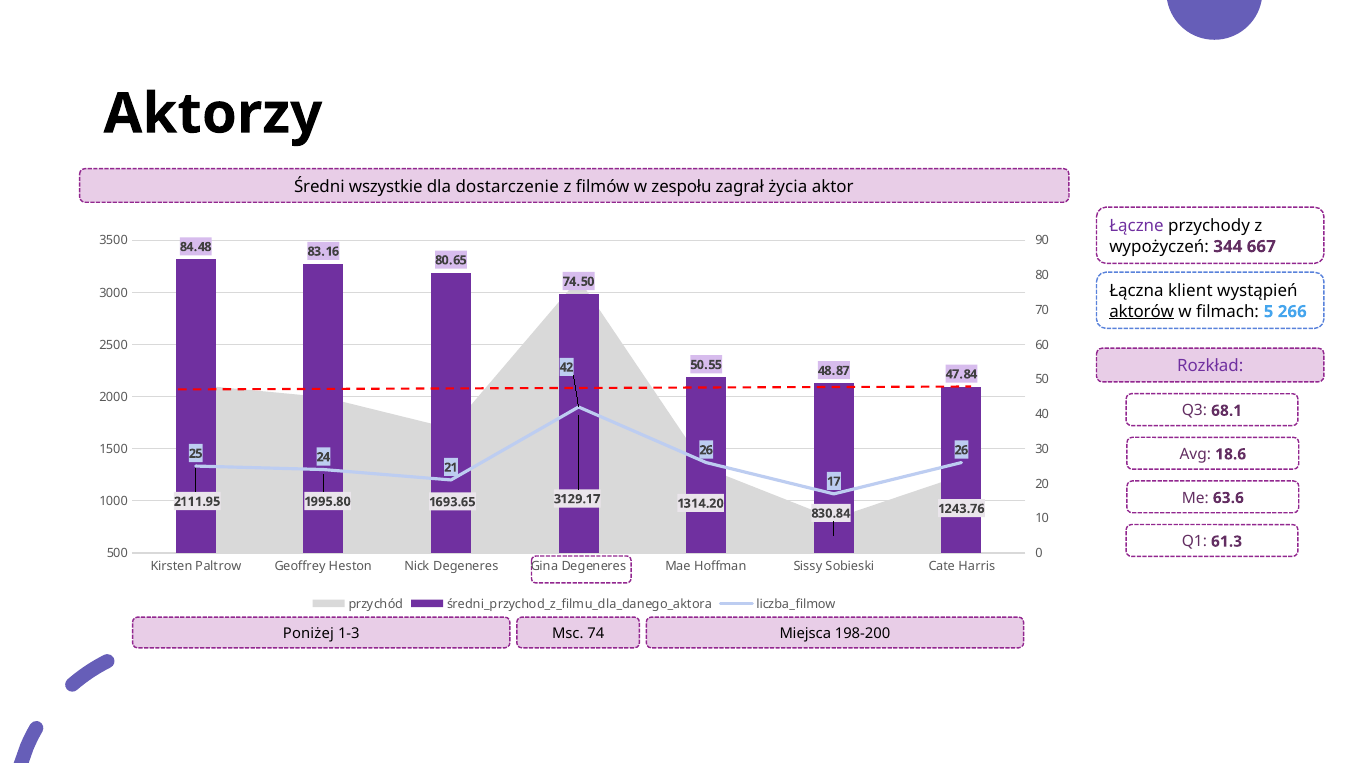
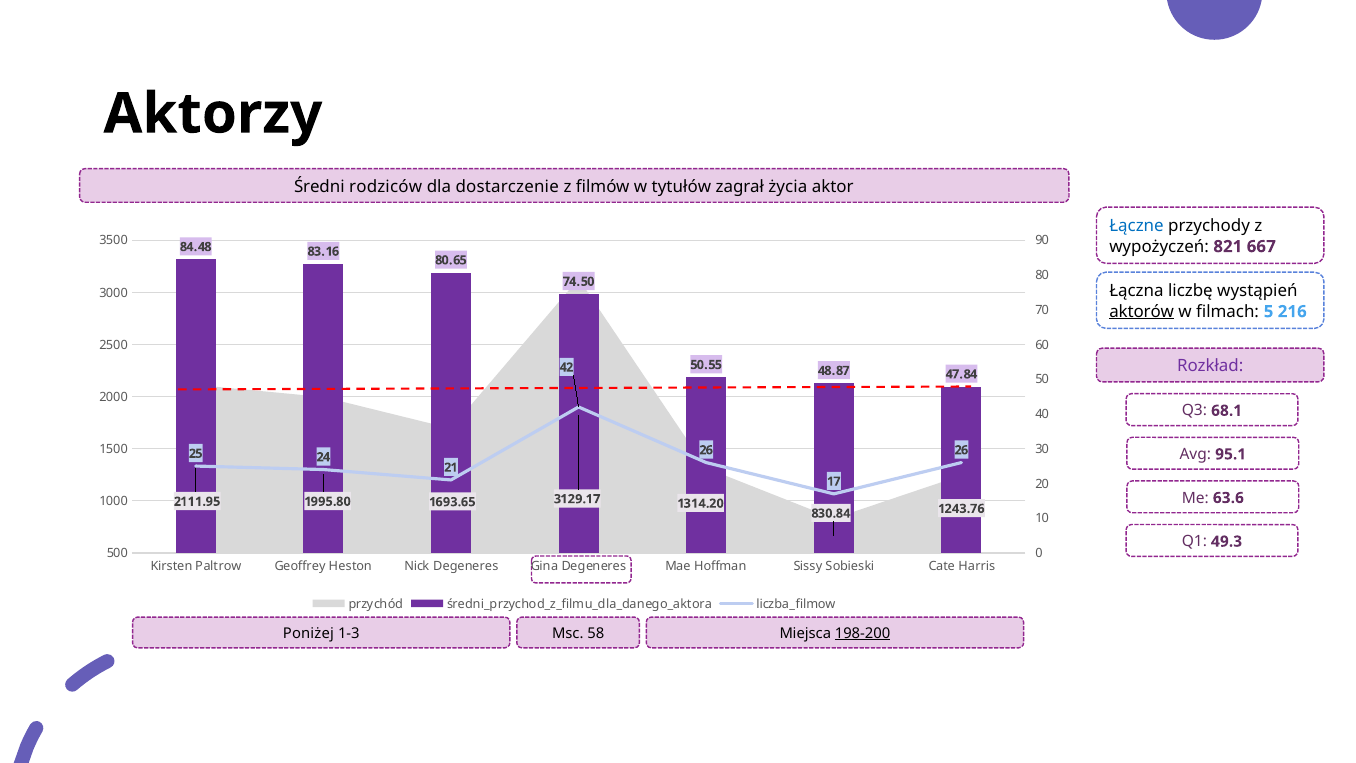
wszystkie: wszystkie -> rodziców
zespołu: zespołu -> tytułów
Łączne colour: purple -> blue
344: 344 -> 821
klient: klient -> liczbę
266: 266 -> 216
18.6: 18.6 -> 95.1
61.3: 61.3 -> 49.3
74: 74 -> 58
198-200 underline: none -> present
